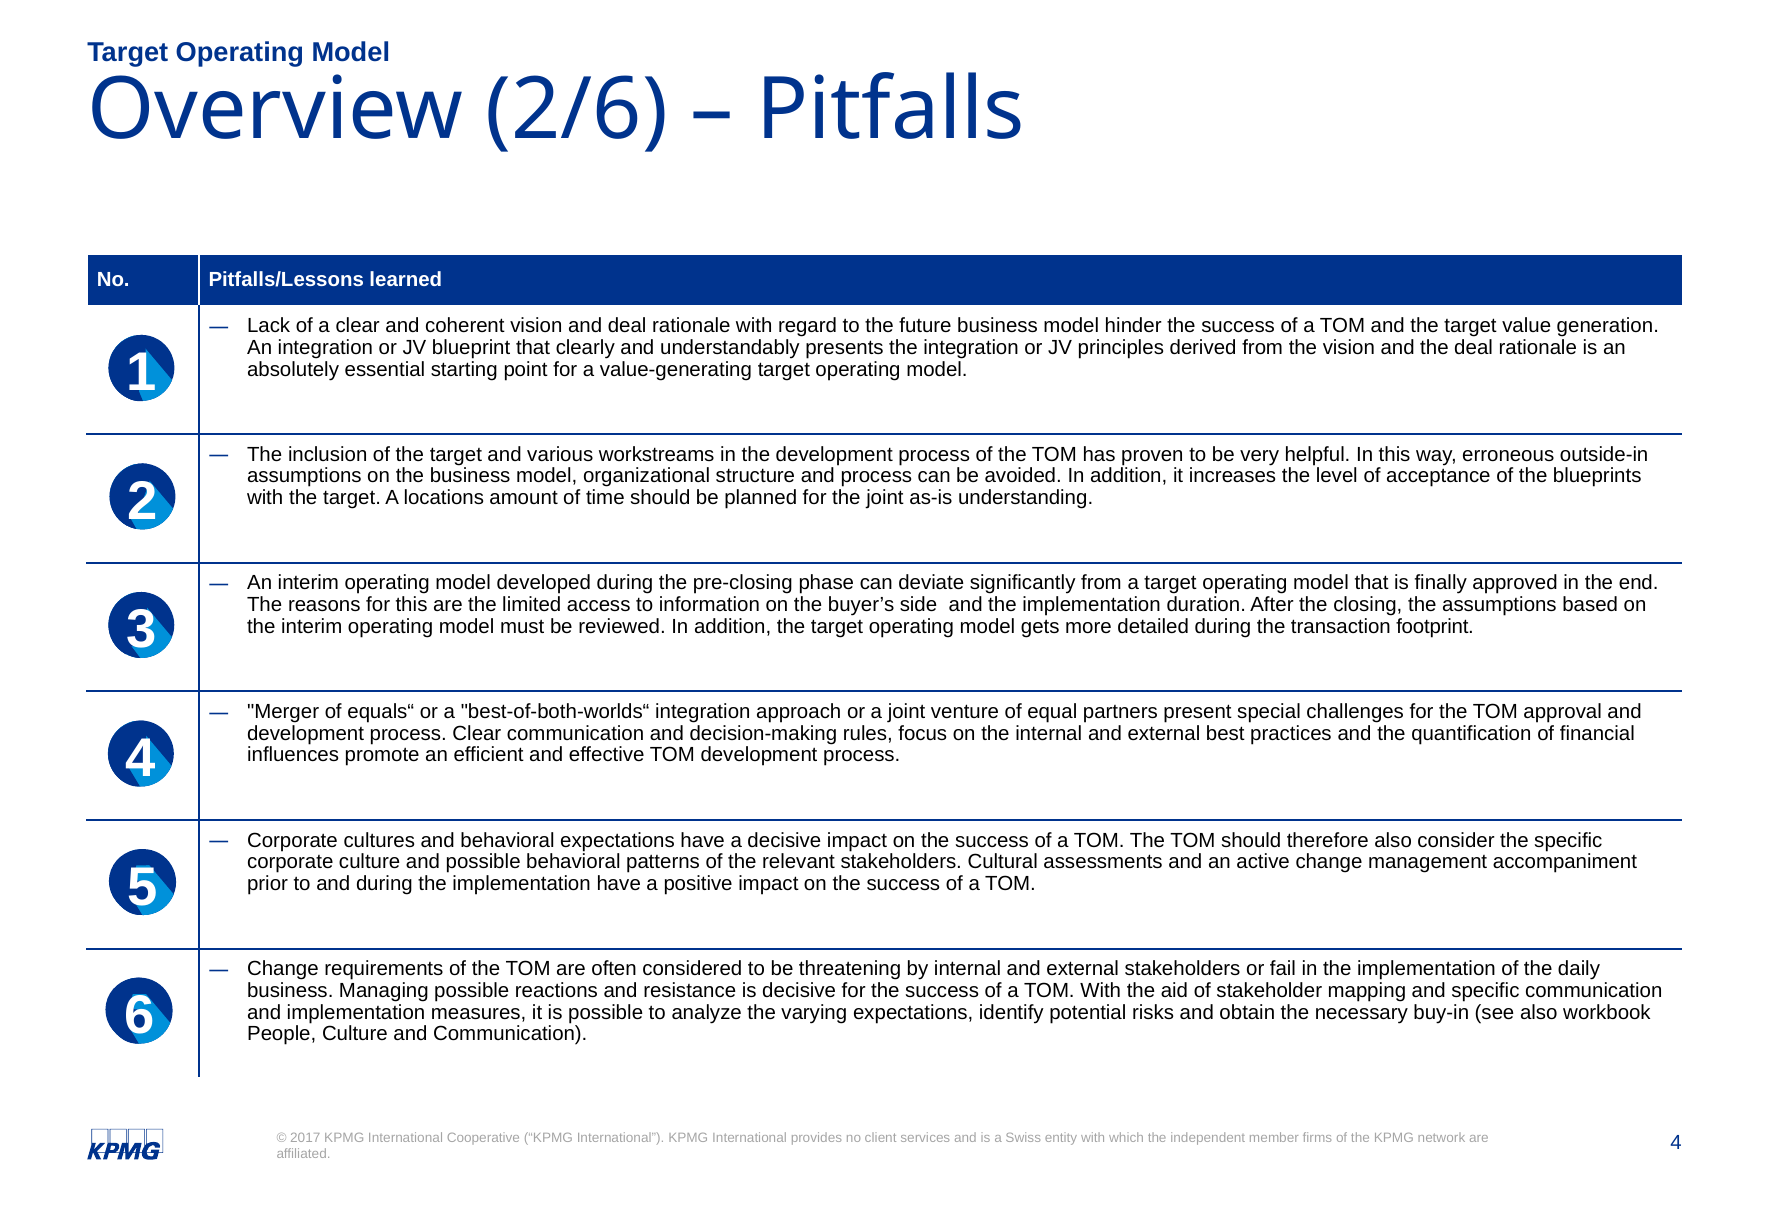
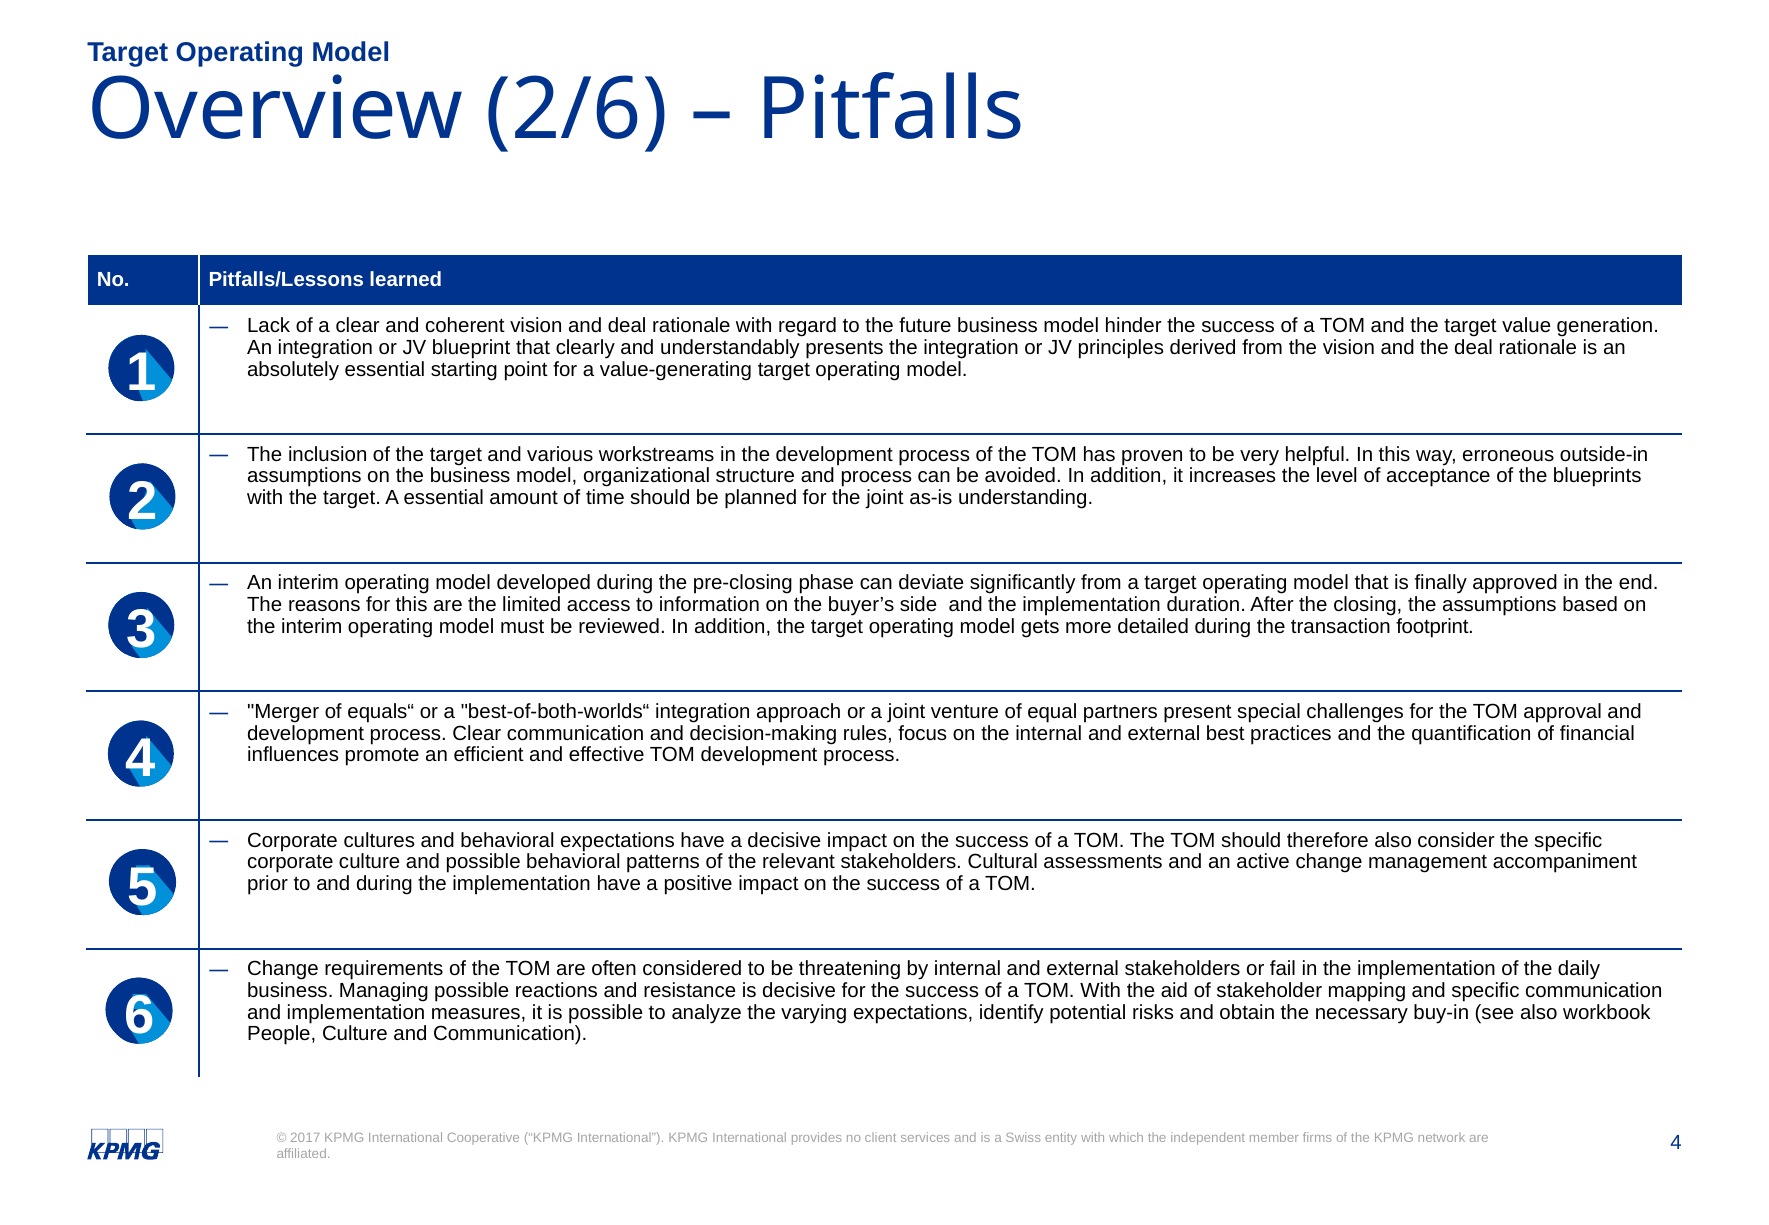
A locations: locations -> essential
